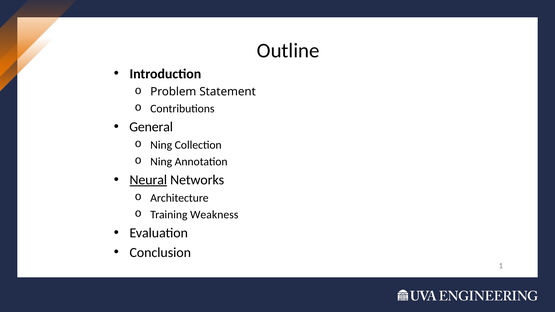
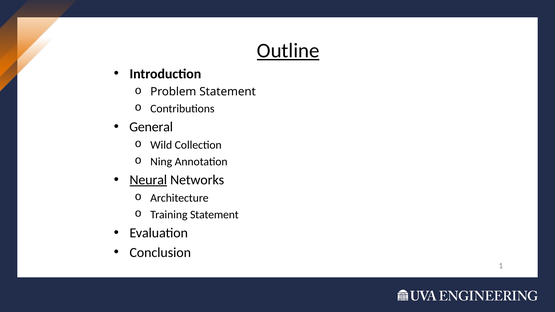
Outline underline: none -> present
Ning at (161, 145): Ning -> Wild
Training Weakness: Weakness -> Statement
